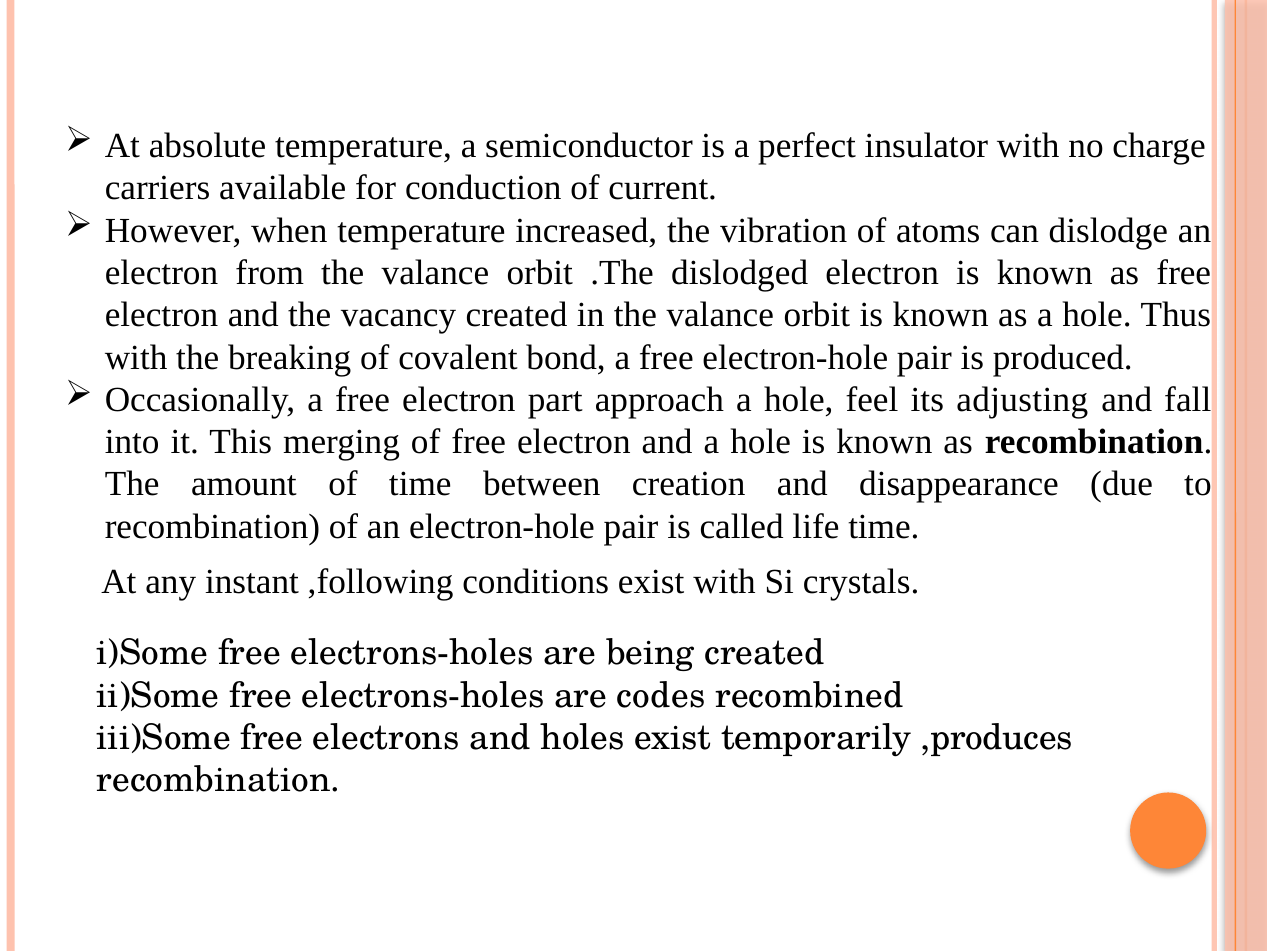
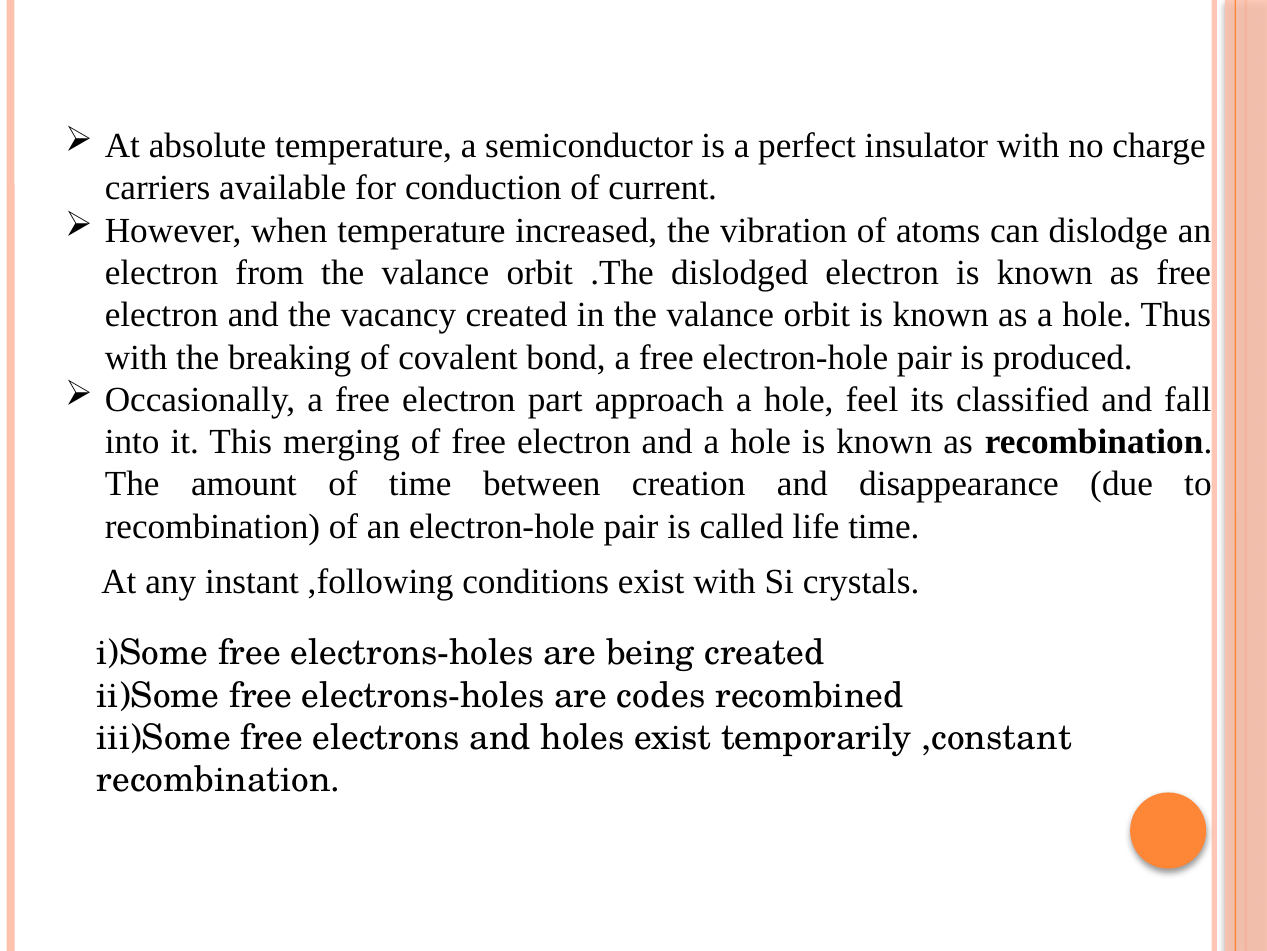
adjusting: adjusting -> classified
,produces: ,produces -> ,constant
